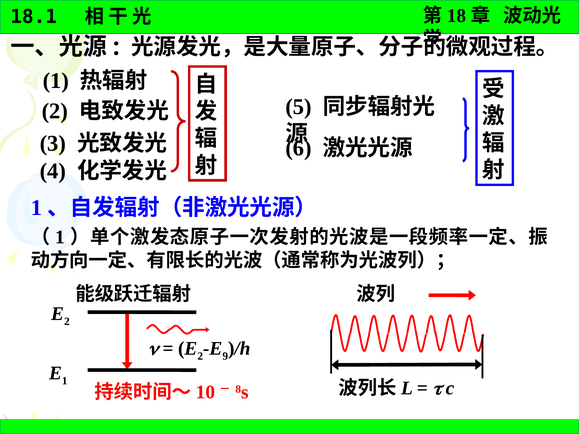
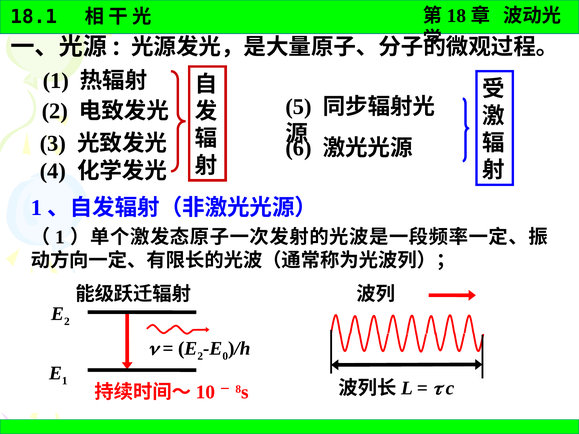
9: 9 -> 0
